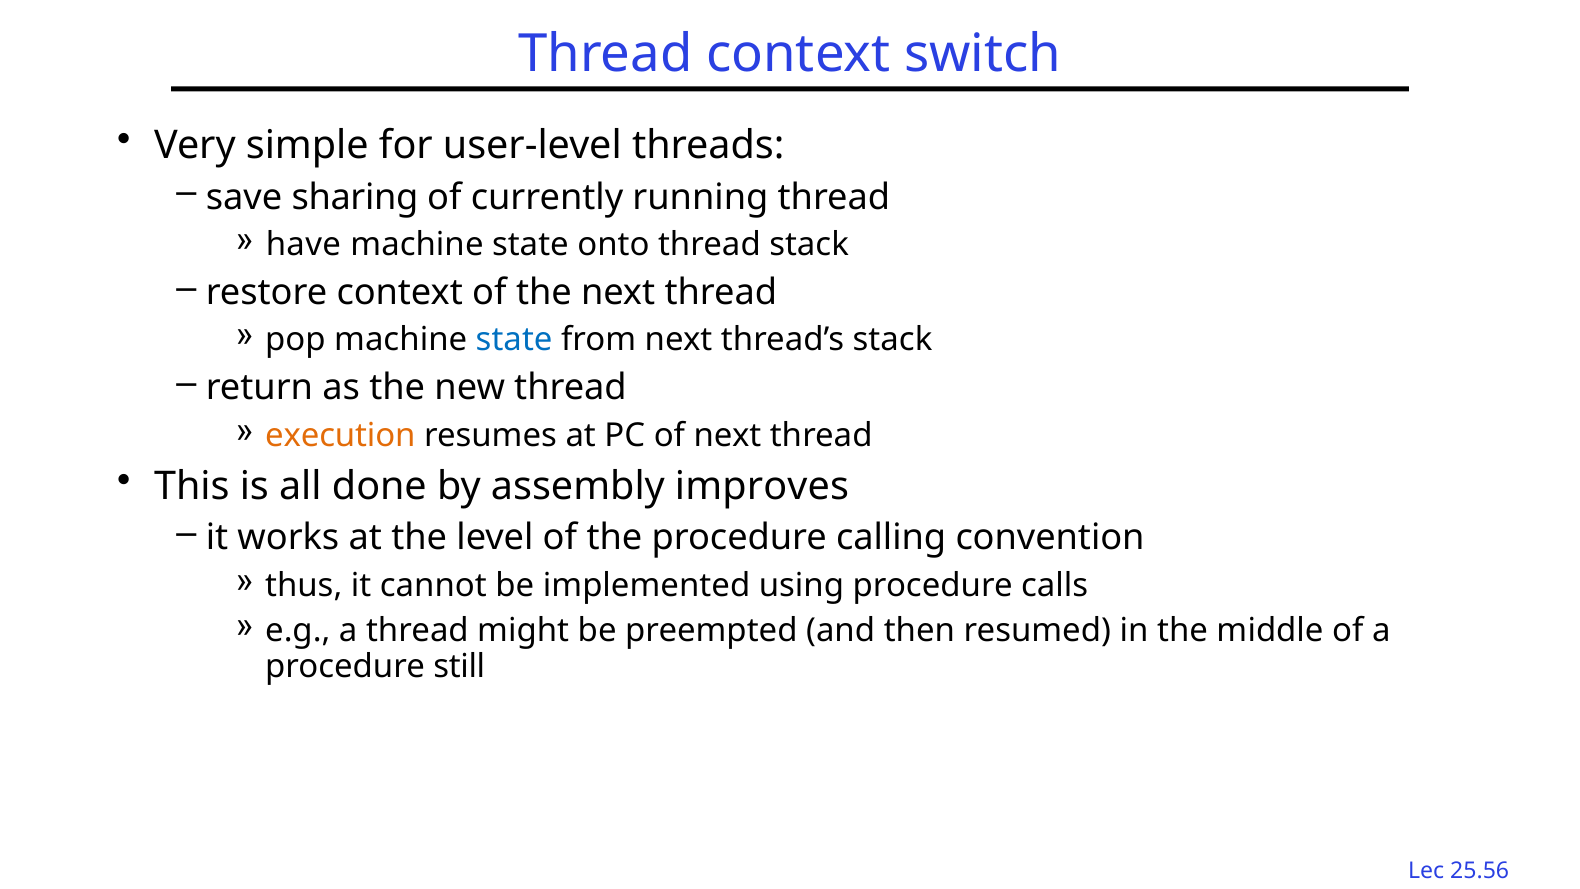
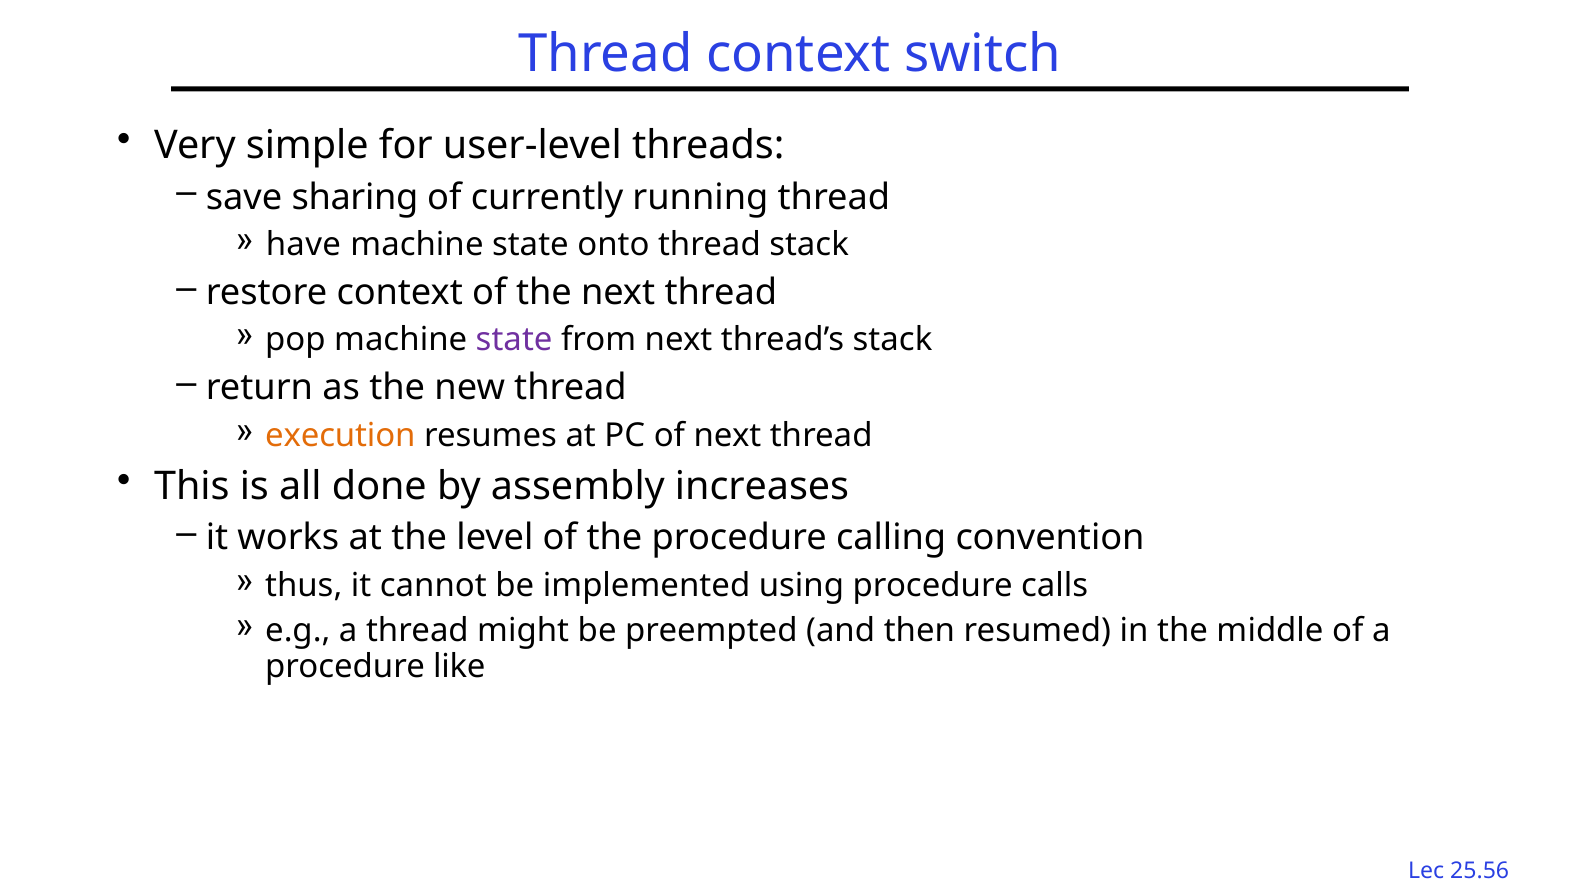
state at (514, 340) colour: blue -> purple
improves: improves -> increases
still: still -> like
